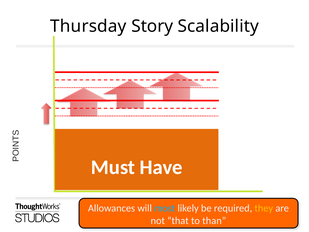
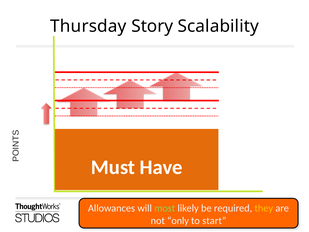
most colour: light blue -> light green
that: that -> only
than: than -> start
